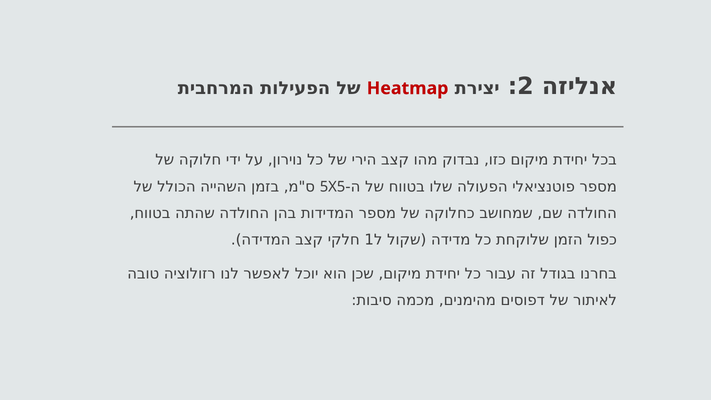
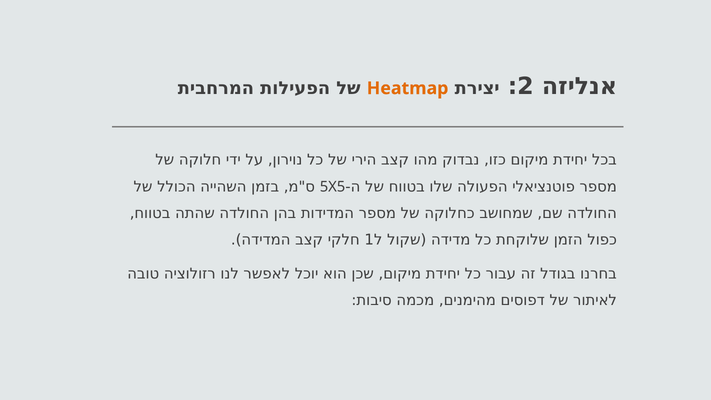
Heatmap colour: red -> orange
